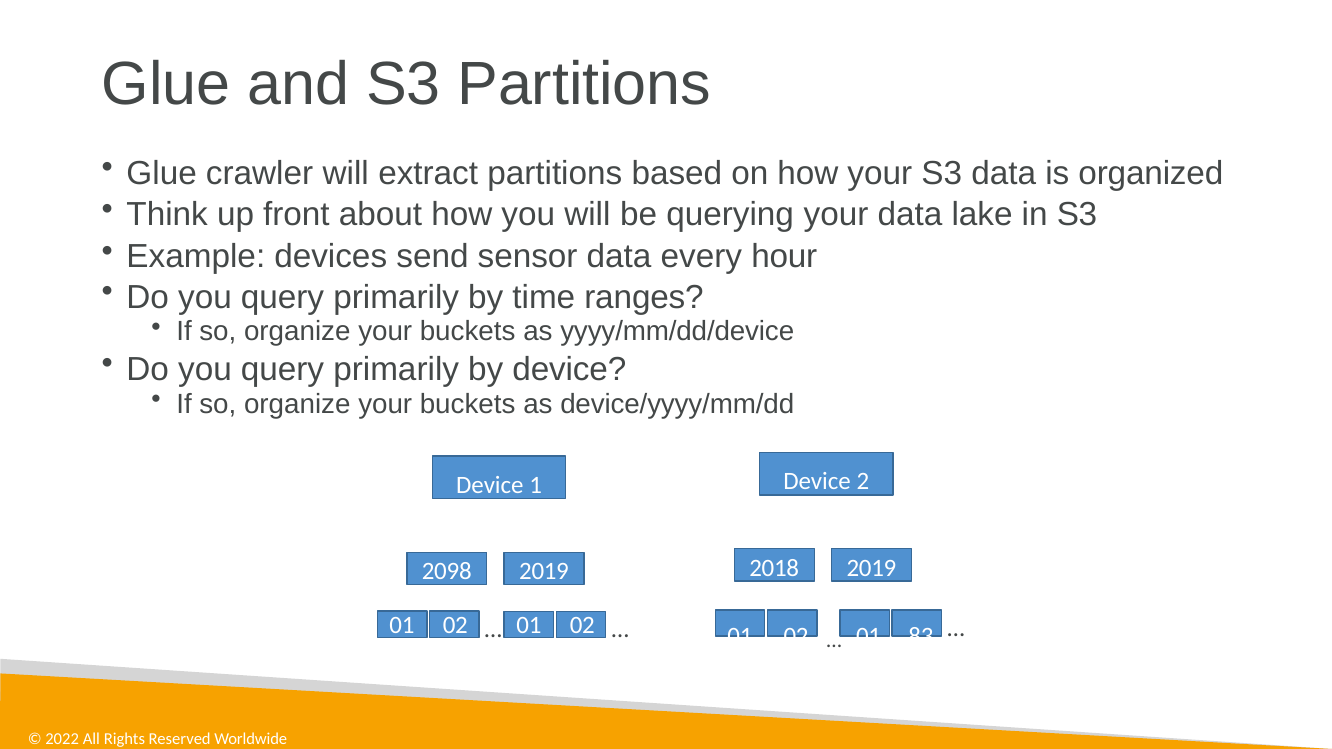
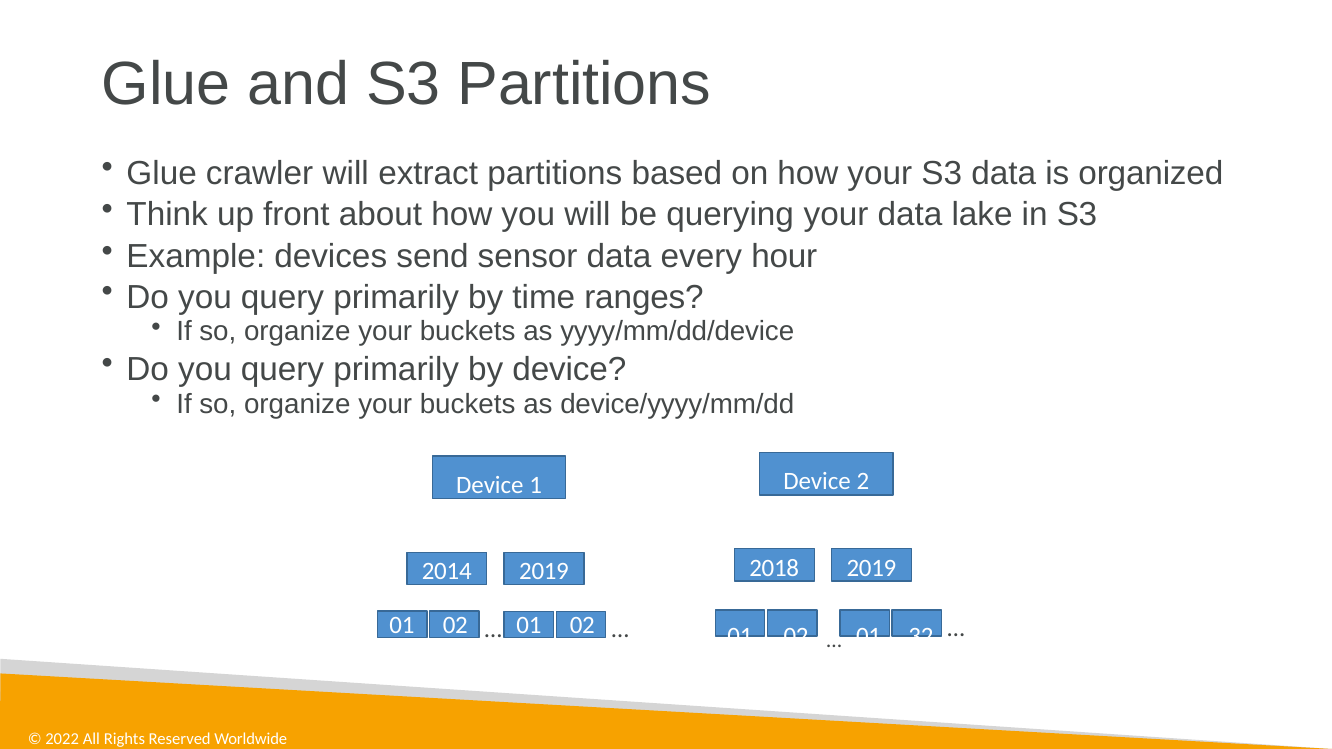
2098: 2098 -> 2014
83: 83 -> 32
